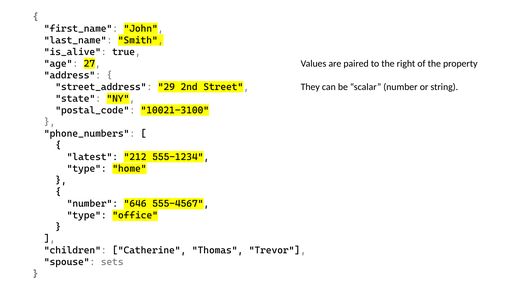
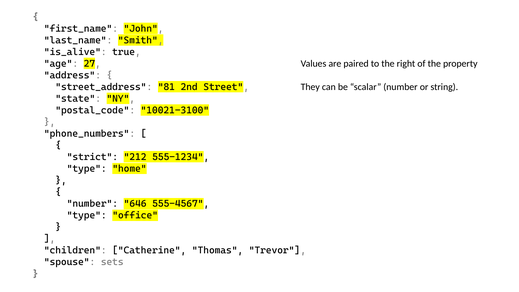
29: 29 -> 81
latest: latest -> strict
